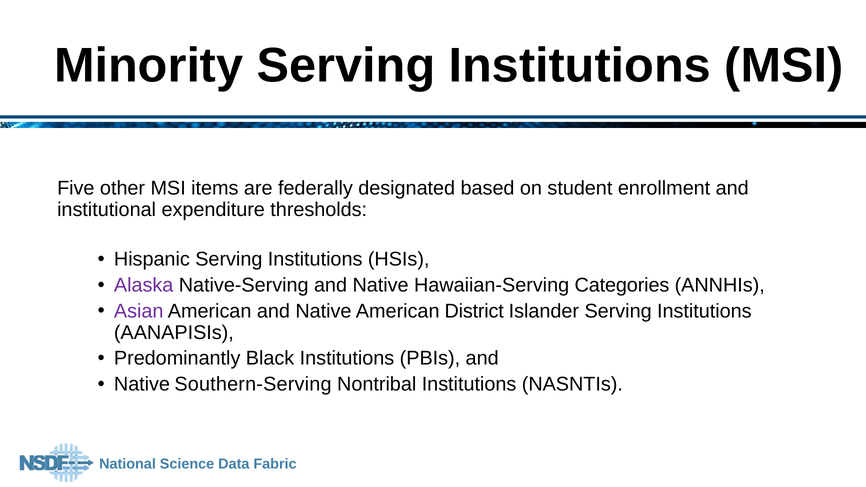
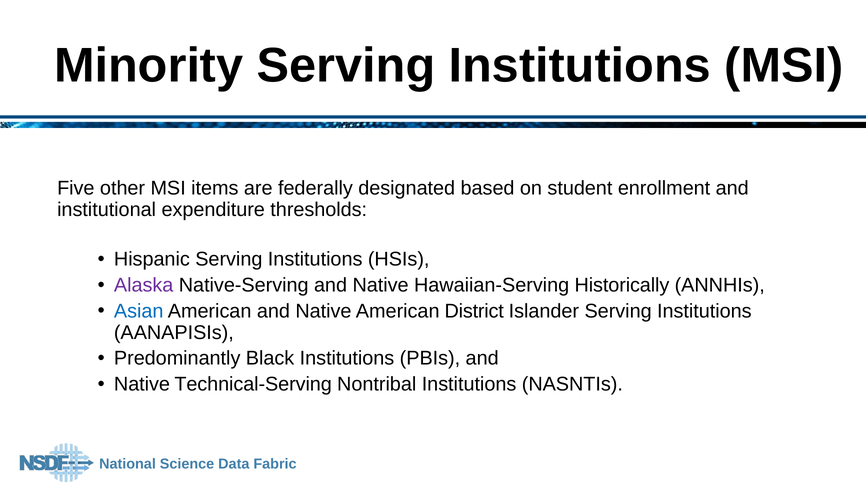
Categories: Categories -> Historically
Asian colour: purple -> blue
Southern-Serving: Southern-Serving -> Technical-Serving
